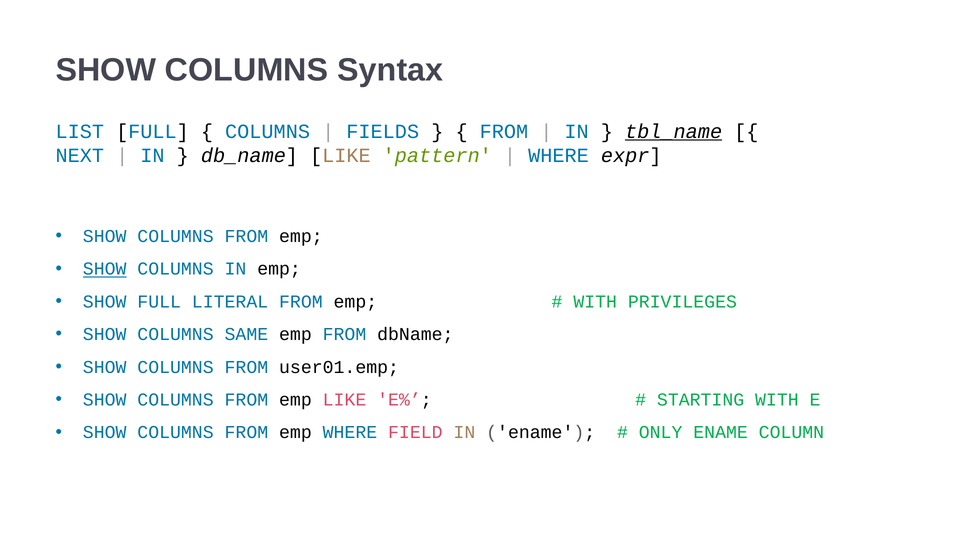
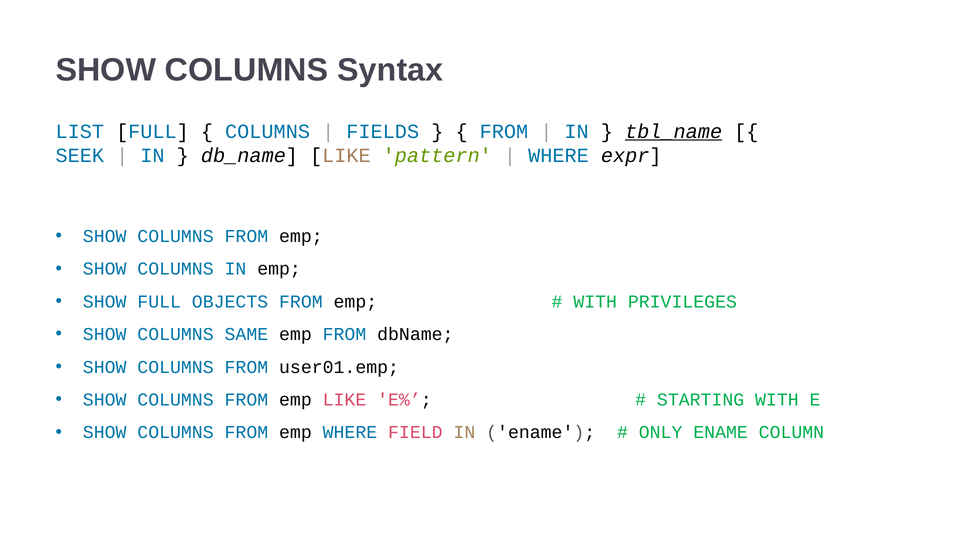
NEXT: NEXT -> SEEK
SHOW at (105, 269) underline: present -> none
LITERAL: LITERAL -> OBJECTS
